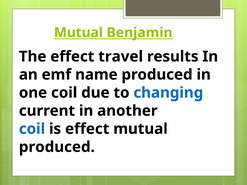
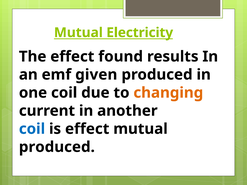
Benjamin: Benjamin -> Electricity
travel: travel -> found
name: name -> given
changing colour: blue -> orange
